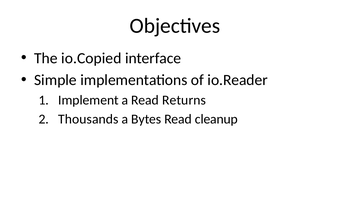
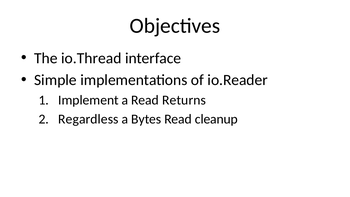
io.Copied: io.Copied -> io.Thread
Thousands: Thousands -> Regardless
